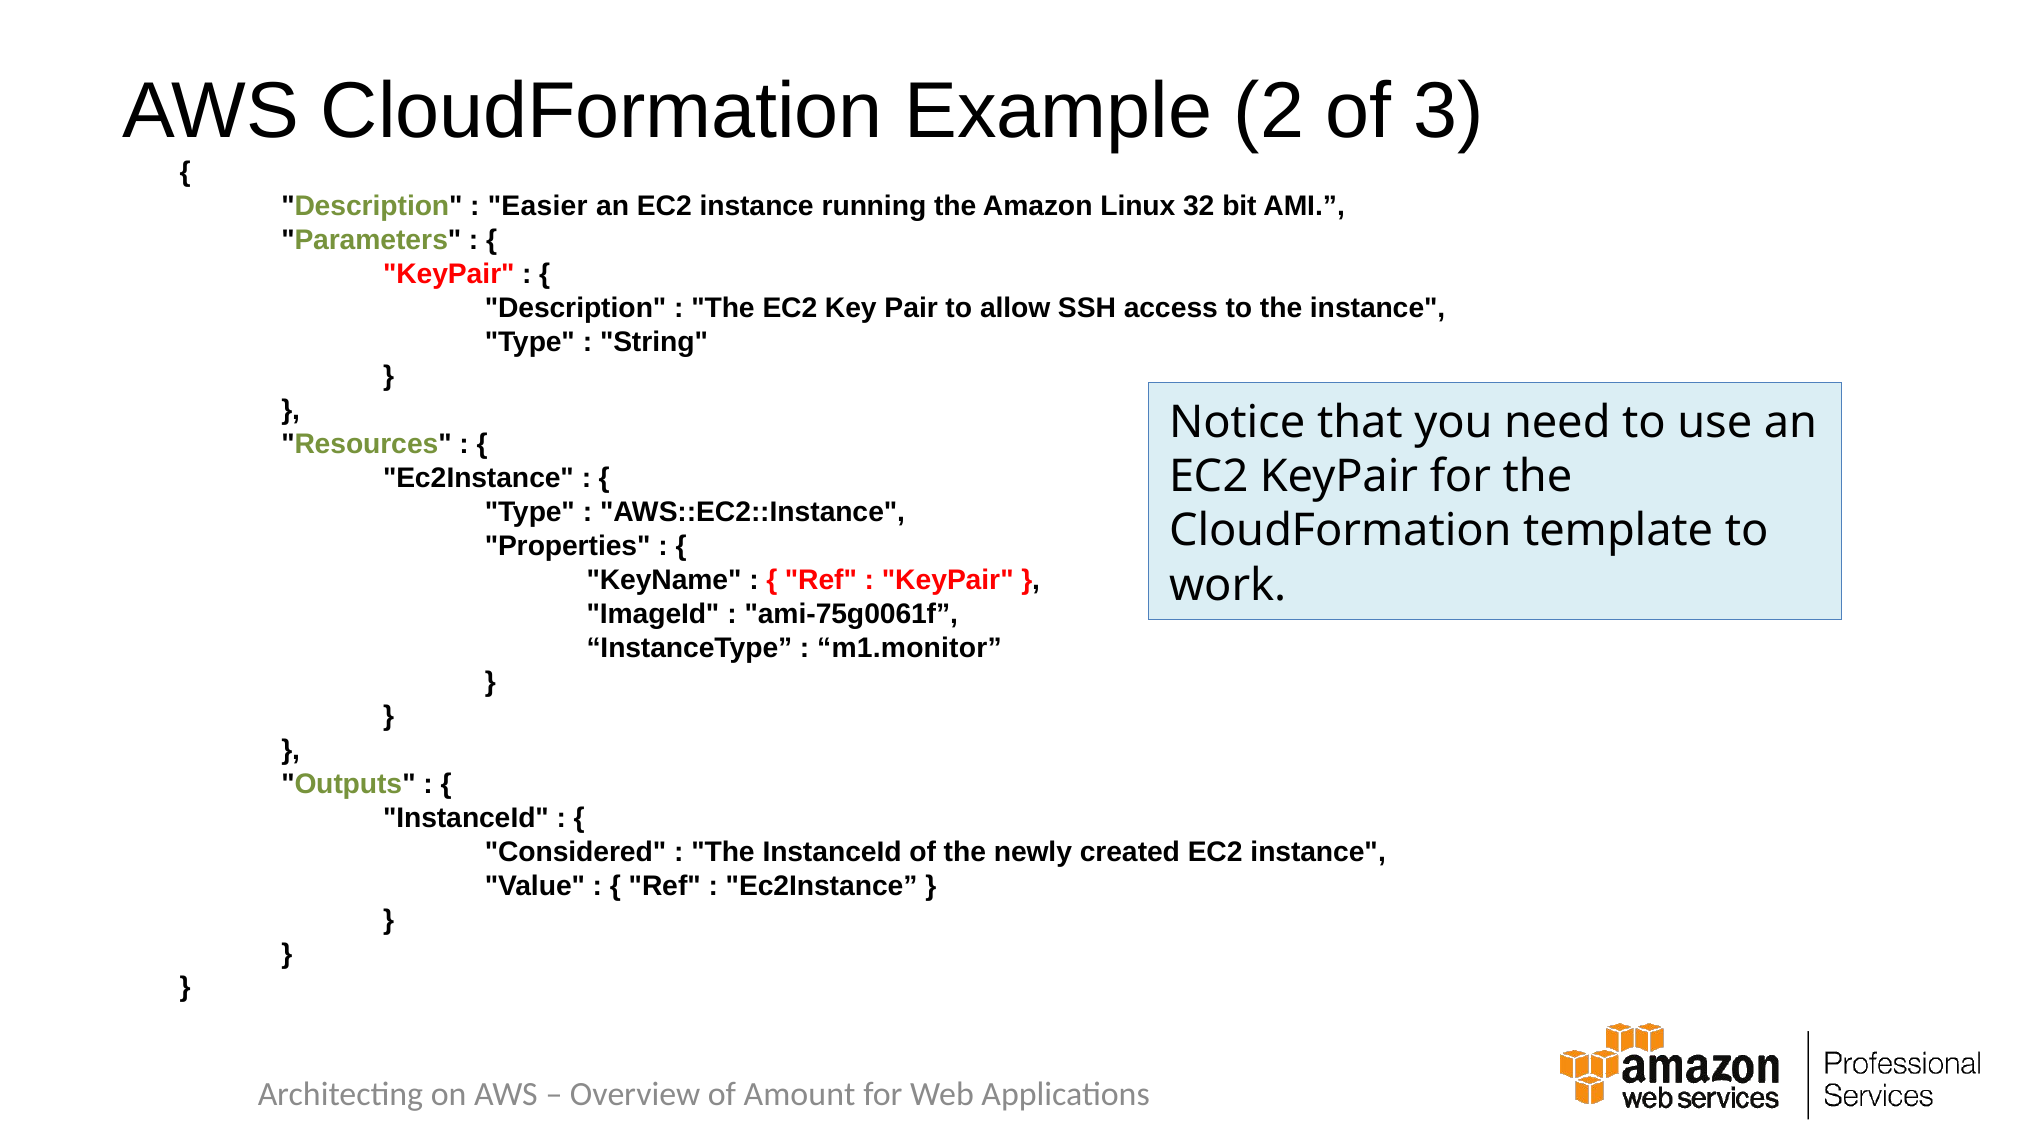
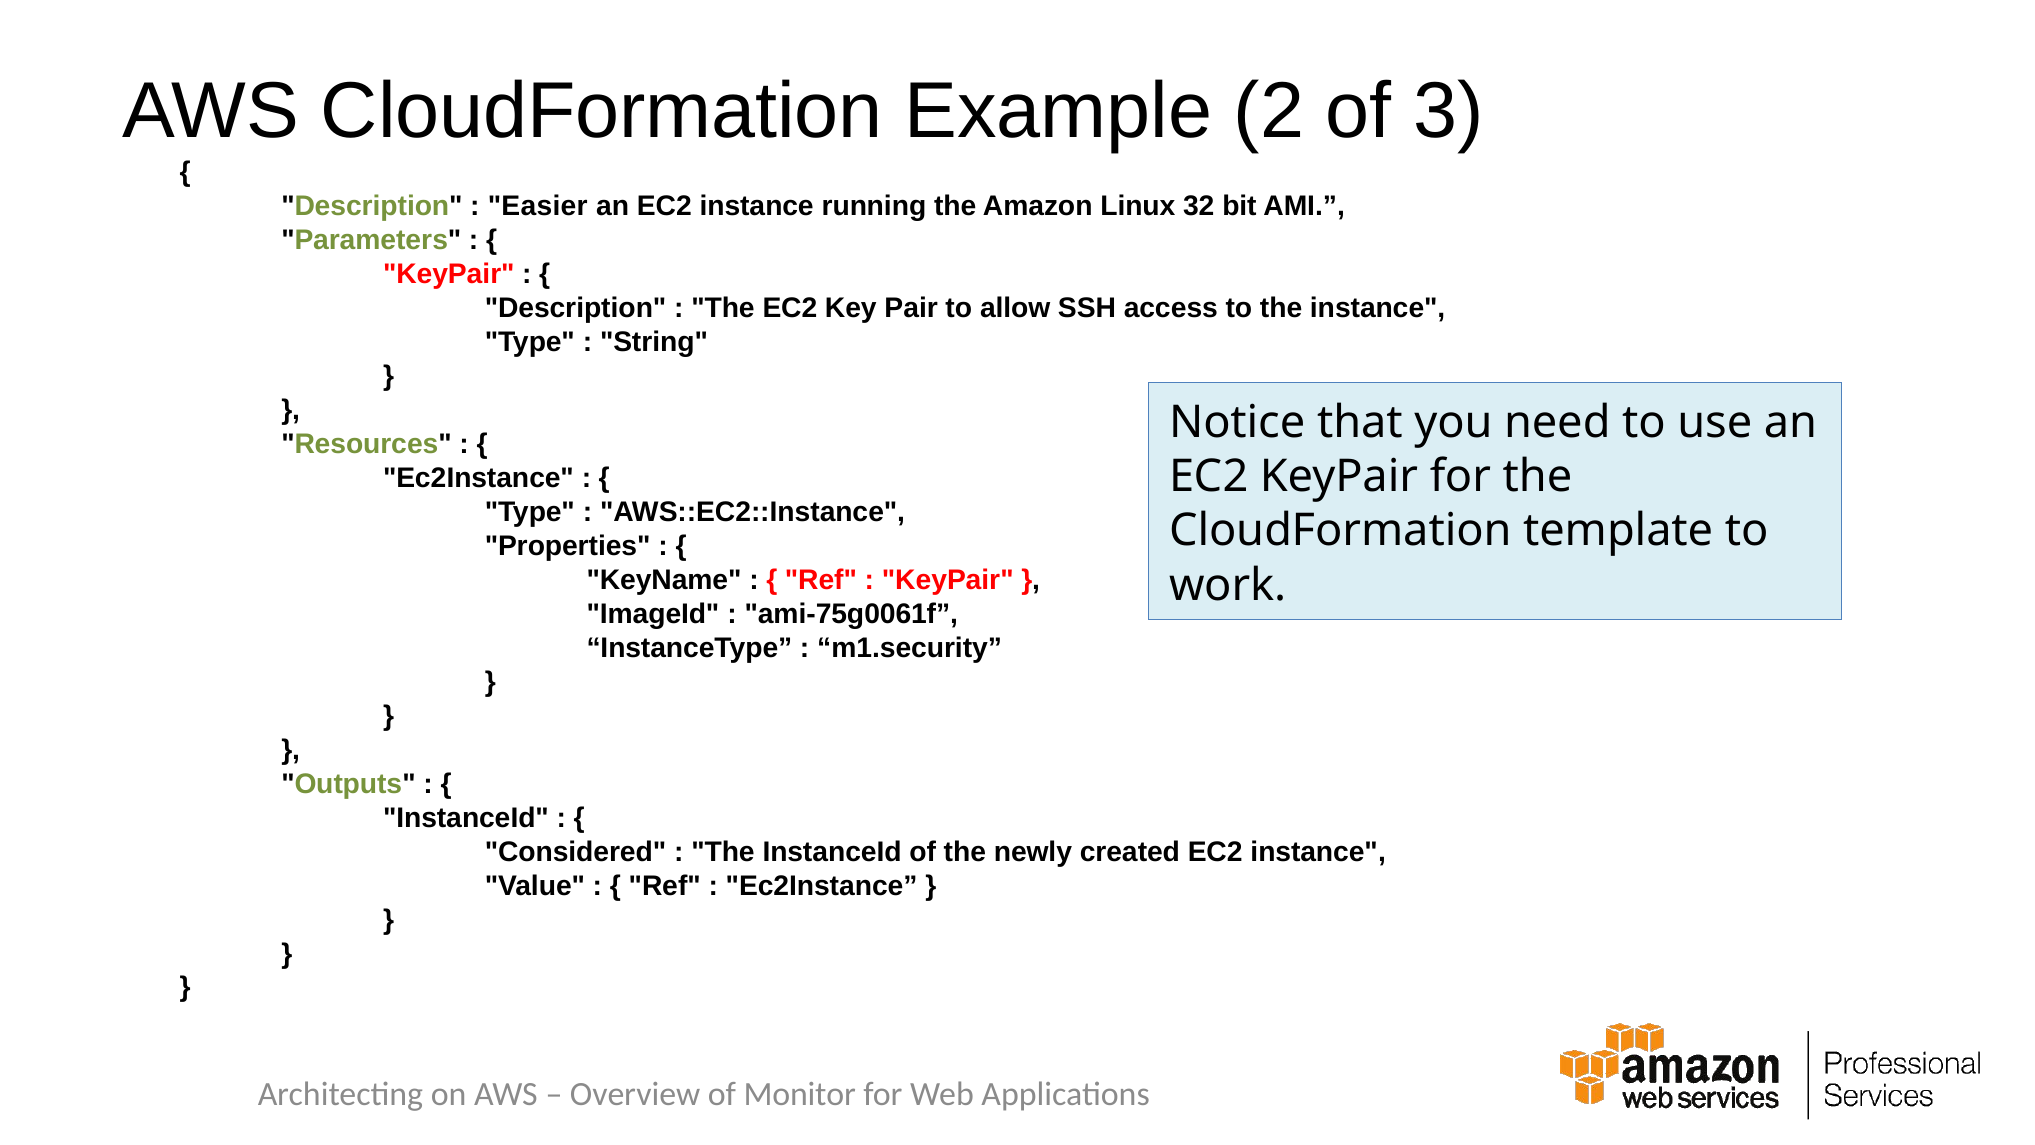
m1.monitor: m1.monitor -> m1.security
Amount: Amount -> Monitor
